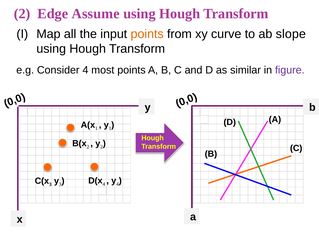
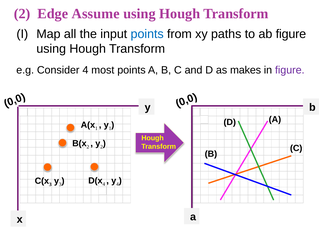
points at (147, 34) colour: orange -> blue
curve: curve -> paths
ab slope: slope -> figure
similar: similar -> makes
